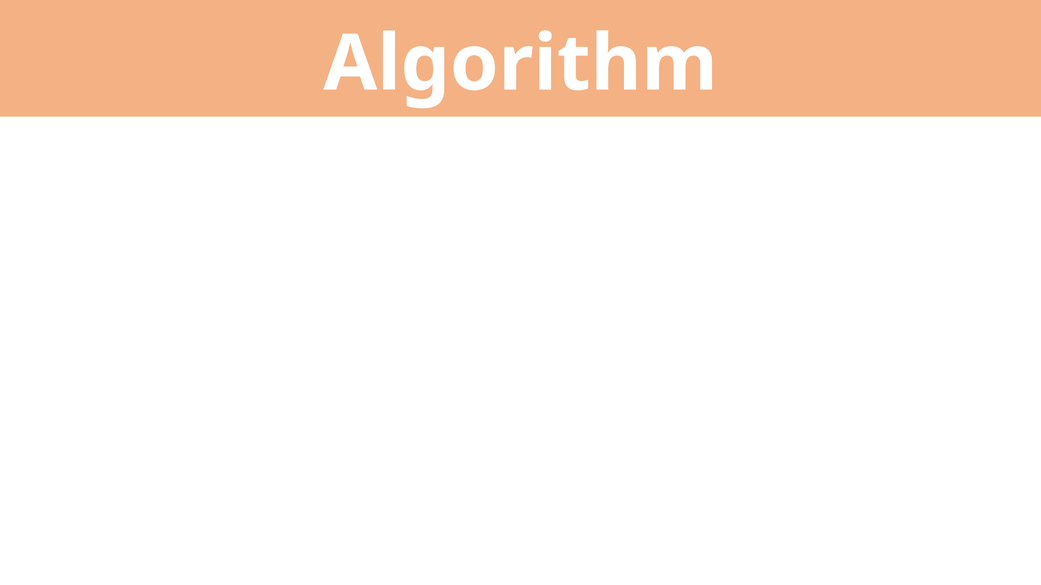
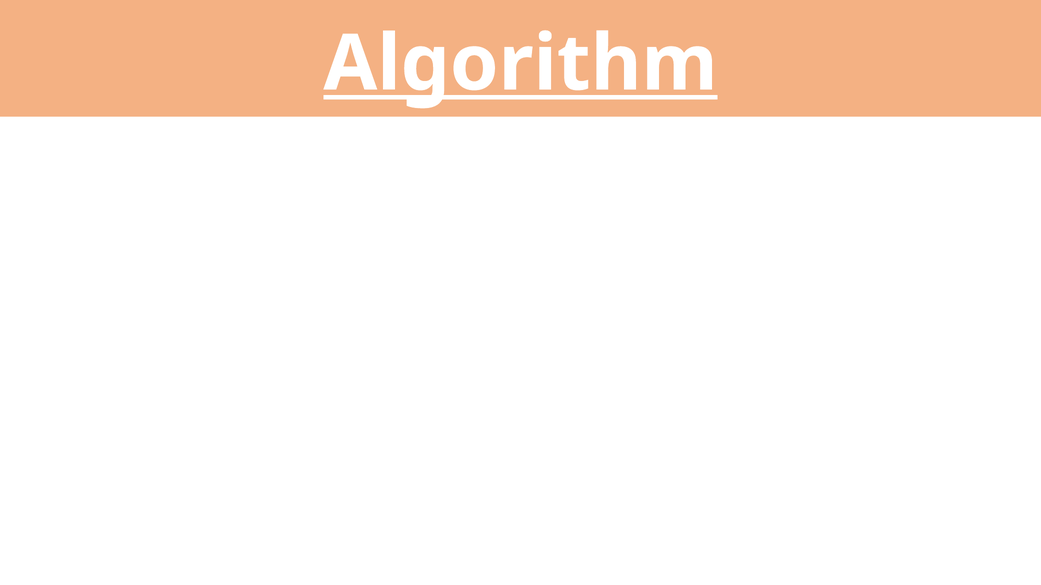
Algorithm underline: none -> present
